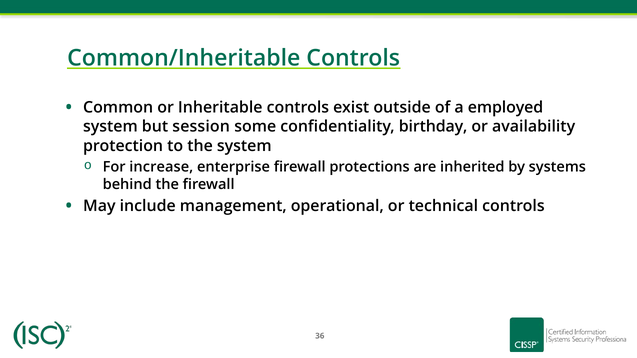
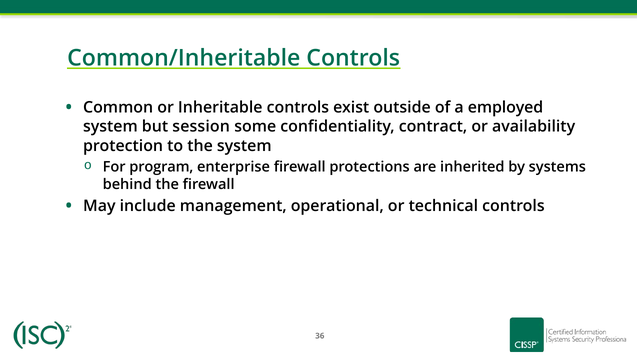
birthday: birthday -> contract
increase: increase -> program
